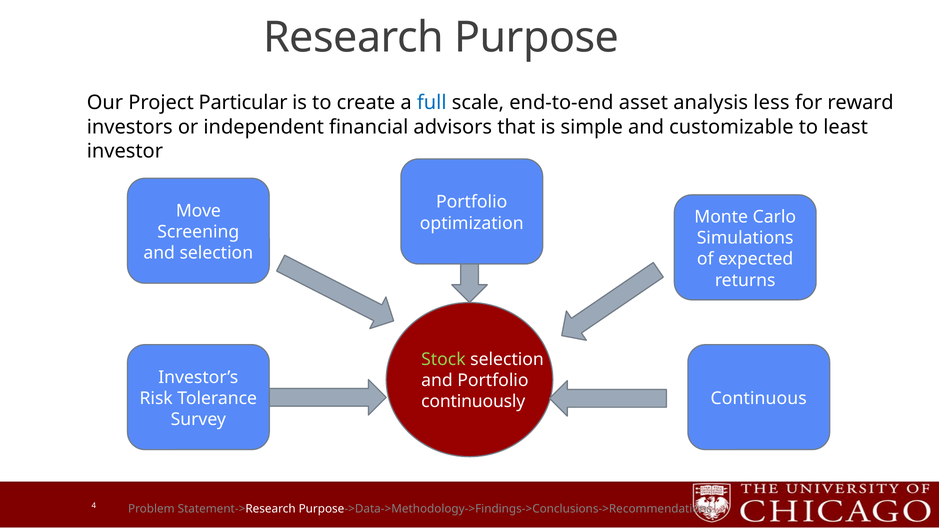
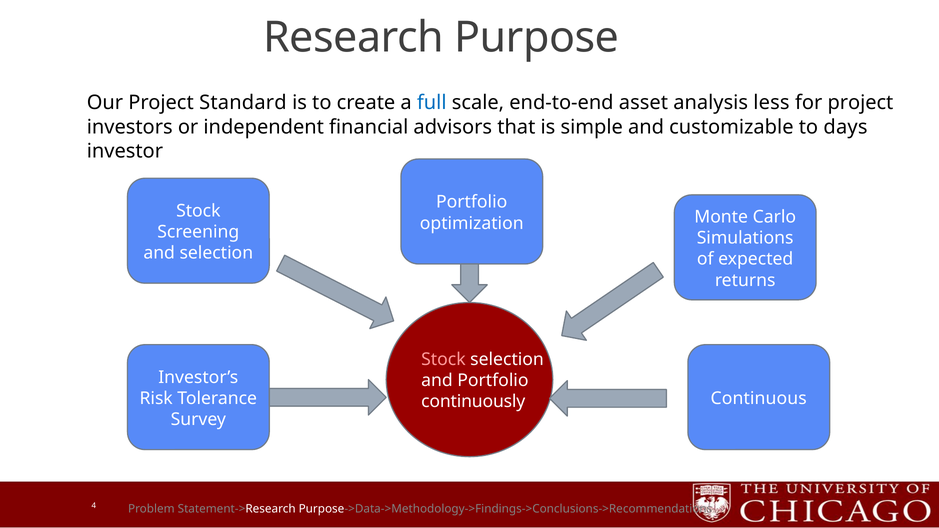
Particular: Particular -> Standard
for reward: reward -> project
least: least -> days
Move at (198, 211): Move -> Stock
Stock at (443, 359) colour: light green -> pink
